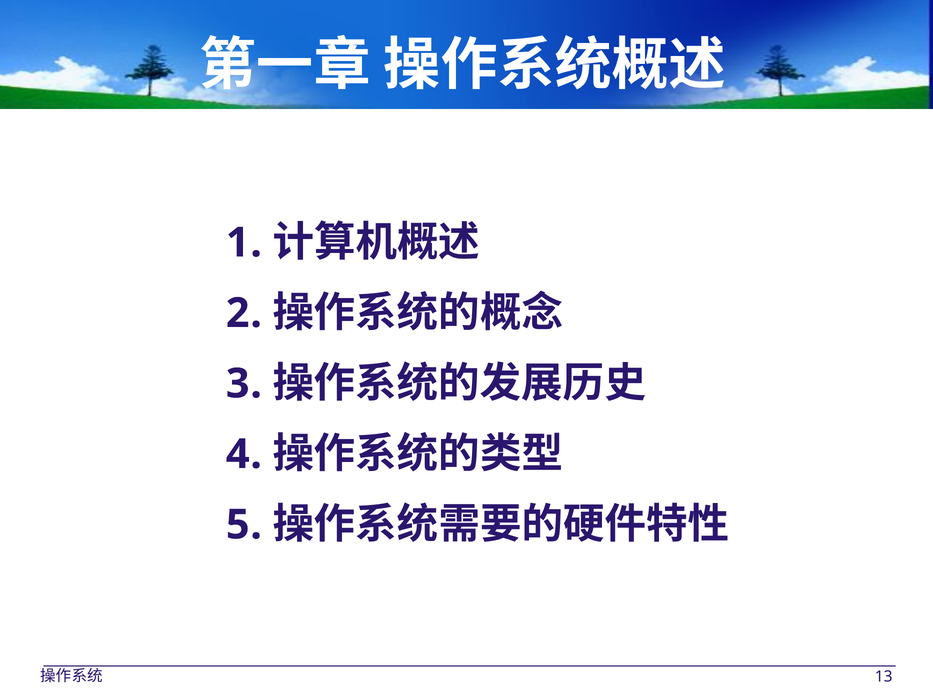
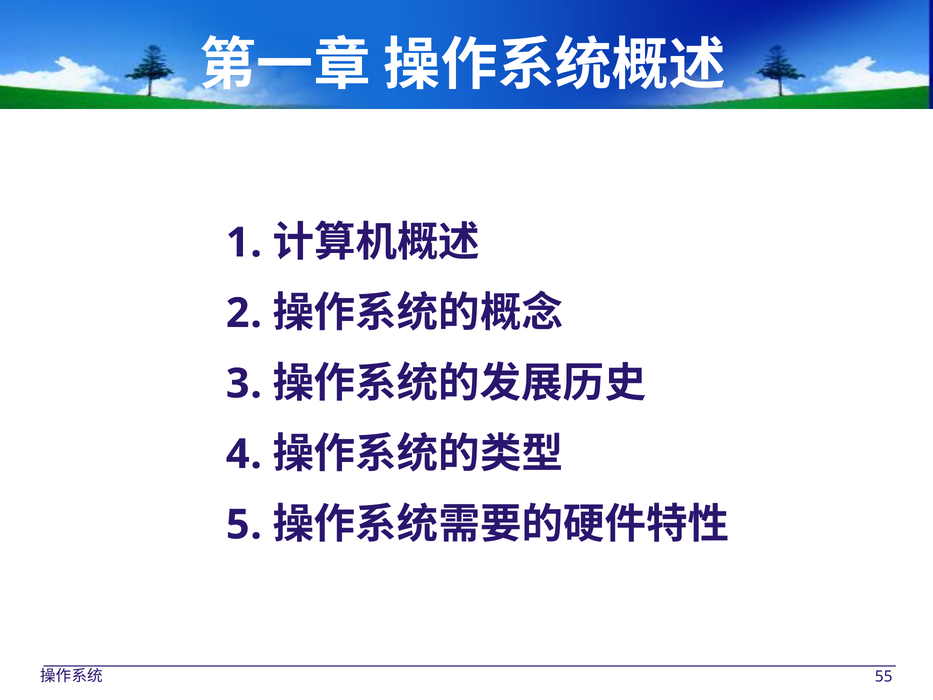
13: 13 -> 55
